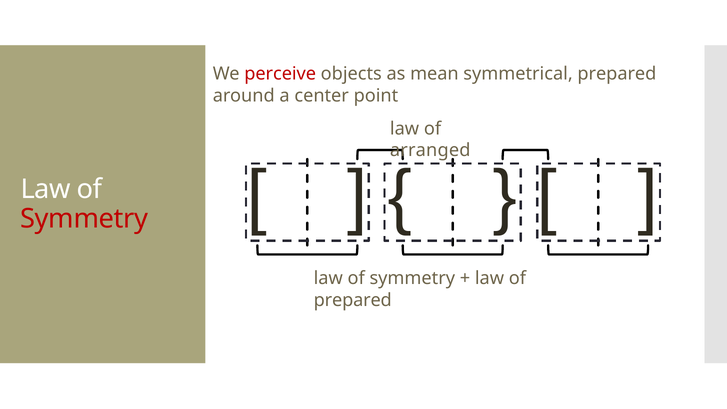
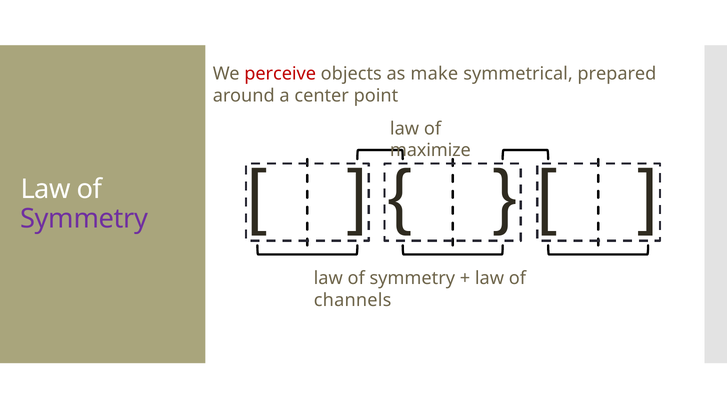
mean: mean -> make
arranged: arranged -> maximize
Symmetry at (84, 219) colour: red -> purple
prepared at (353, 300): prepared -> channels
